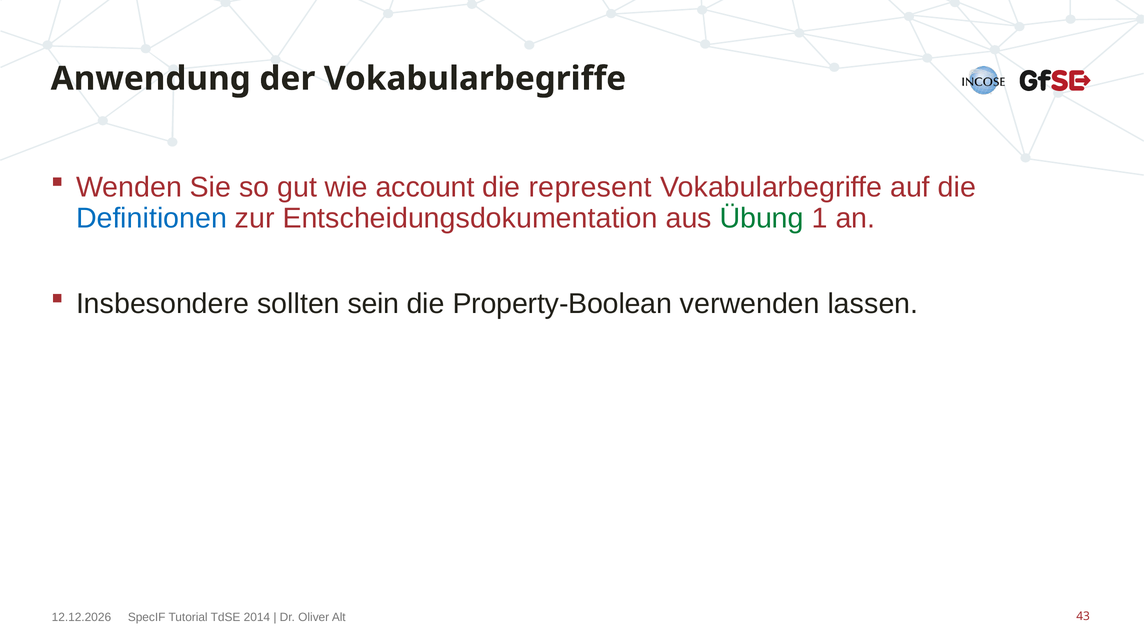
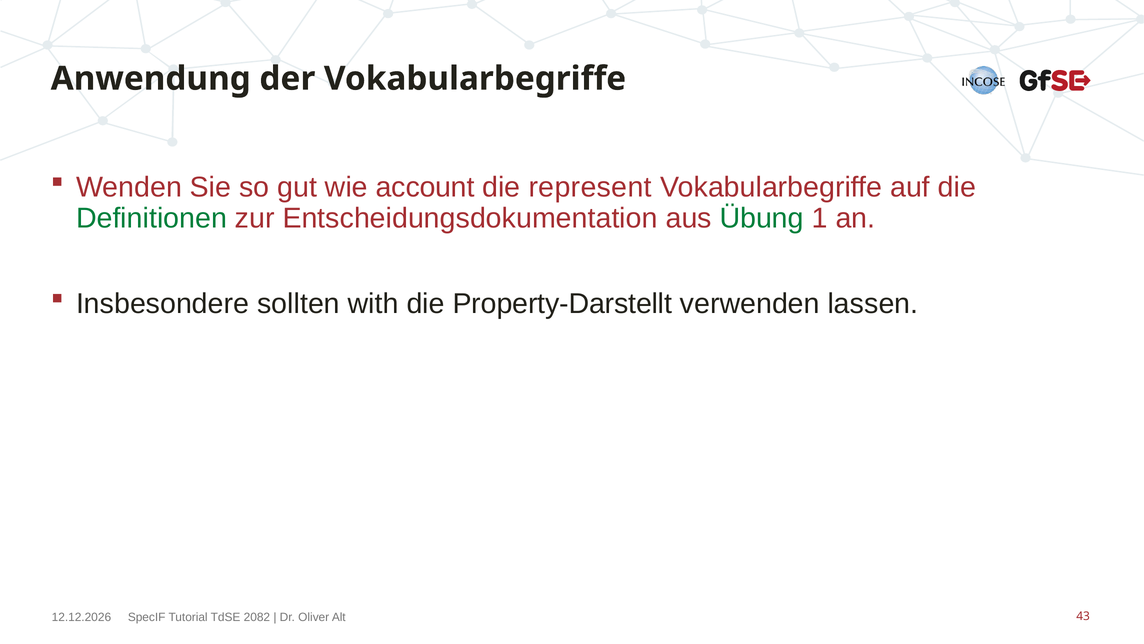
Definitionen colour: blue -> green
sein: sein -> with
Property-Boolean: Property-Boolean -> Property-Darstellt
2014: 2014 -> 2082
